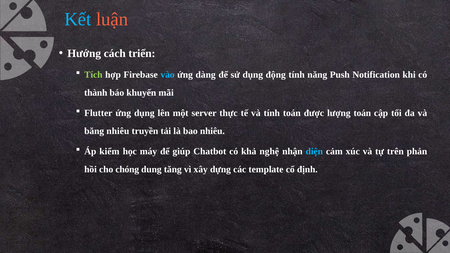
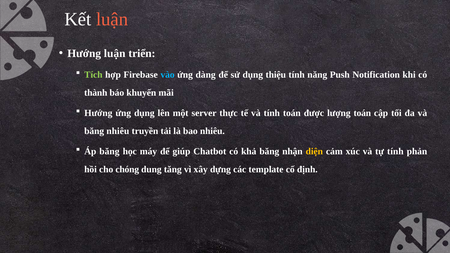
Kết colour: light blue -> white
Hướng cách: cách -> luận
động: động -> thiệu
Flutter at (98, 113): Flutter -> Hướng
Áp kiểm: kiểm -> băng
khả nghệ: nghệ -> băng
diện colour: light blue -> yellow
tự trên: trên -> tính
